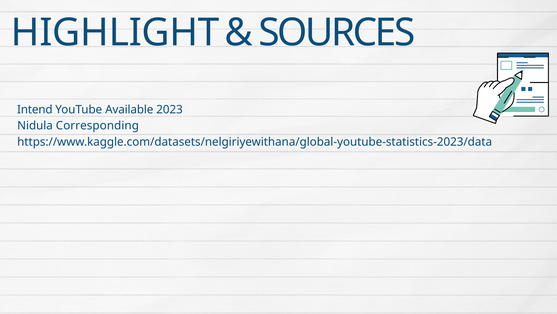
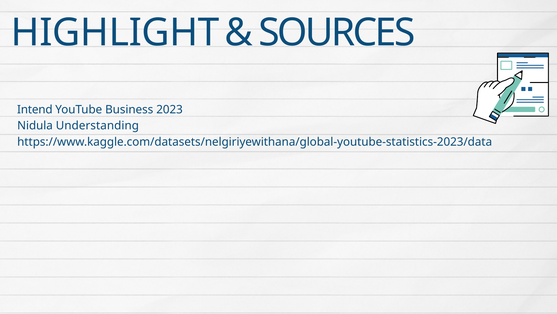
Available: Available -> Business
Corresponding: Corresponding -> Understanding
